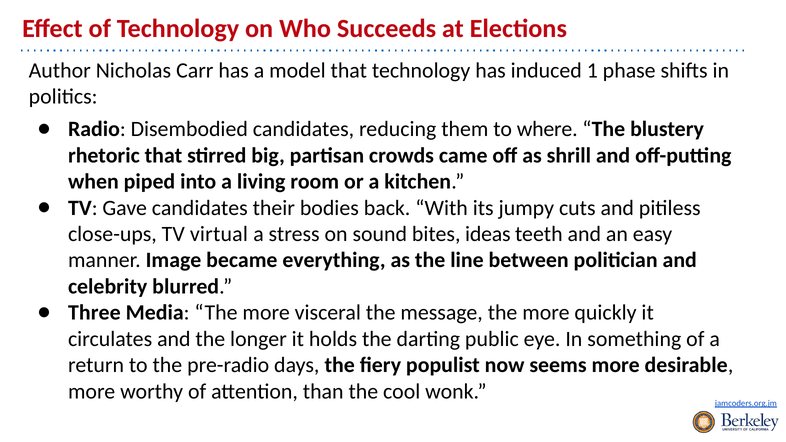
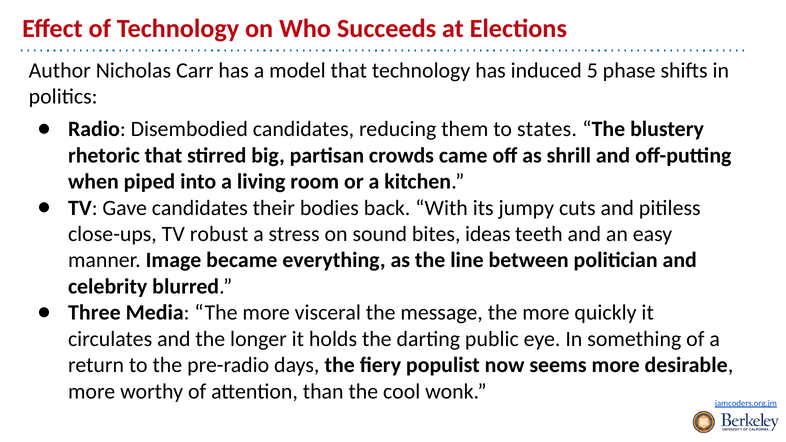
1: 1 -> 5
where: where -> states
virtual: virtual -> robust
